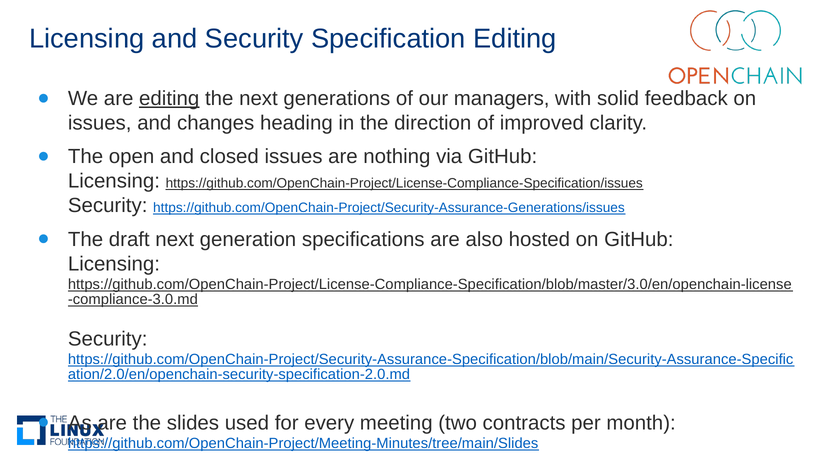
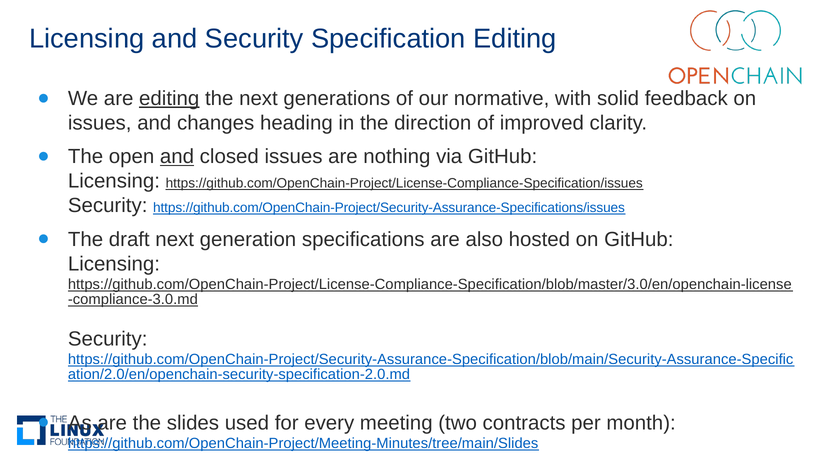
managers: managers -> normative
and at (177, 157) underline: none -> present
https://github.com/OpenChain-Project/Security-Assurance-Generations/issues: https://github.com/OpenChain-Project/Security-Assurance-Generations/issues -> https://github.com/OpenChain-Project/Security-Assurance-Specifications/issues
